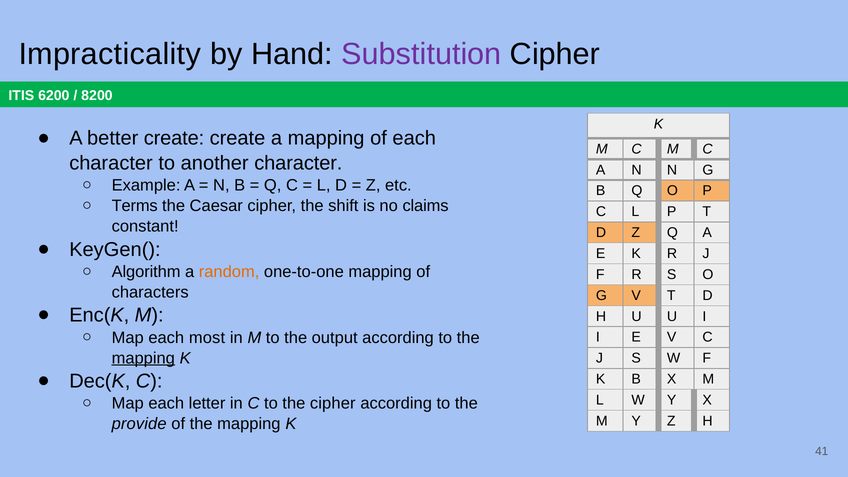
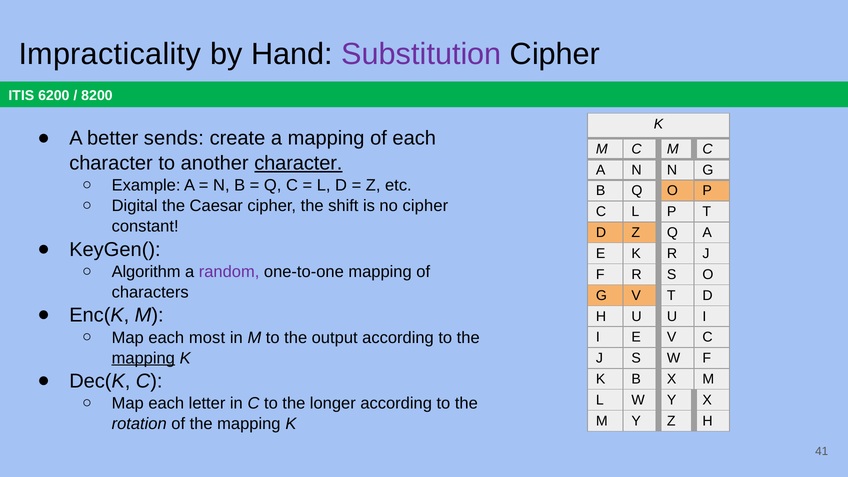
better create: create -> sends
character at (298, 163) underline: none -> present
Terms: Terms -> Digital
no claims: claims -> cipher
random colour: orange -> purple
the cipher: cipher -> longer
provide: provide -> rotation
